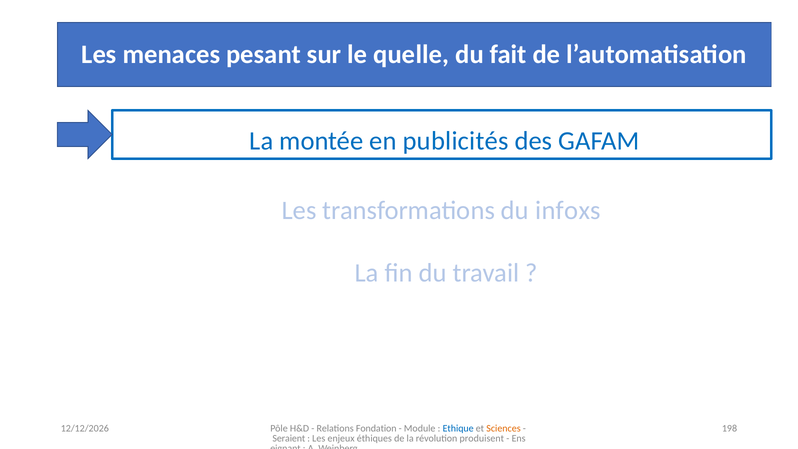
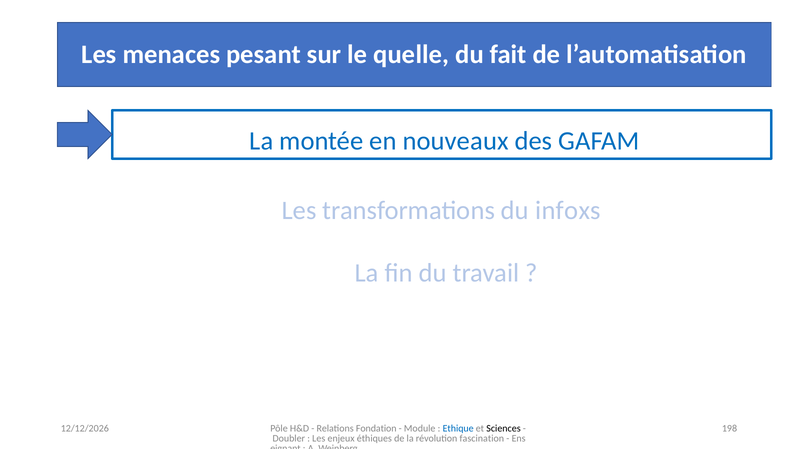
publicités: publicités -> nouveaux
Sciences colour: orange -> black
Seraient: Seraient -> Doubler
produisent: produisent -> fascination
